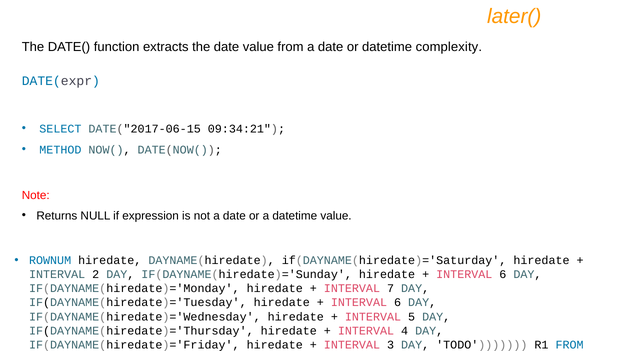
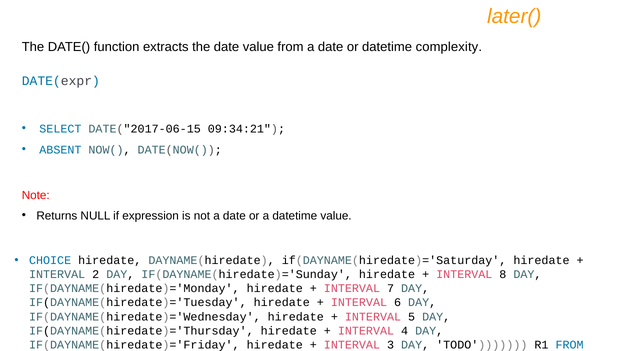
METHOD: METHOD -> ABSENT
ROWNUM: ROWNUM -> CHOICE
6 at (503, 275): 6 -> 8
